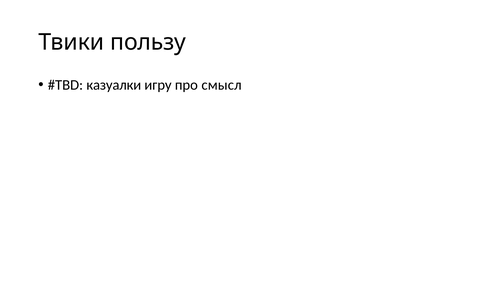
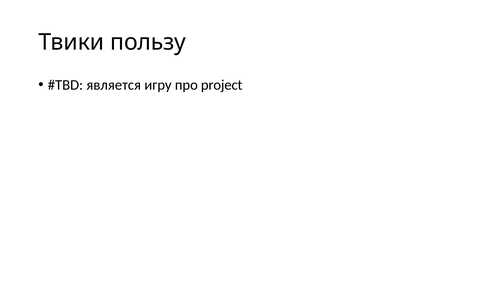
казуалки: казуалки -> является
смысл: смысл -> project
